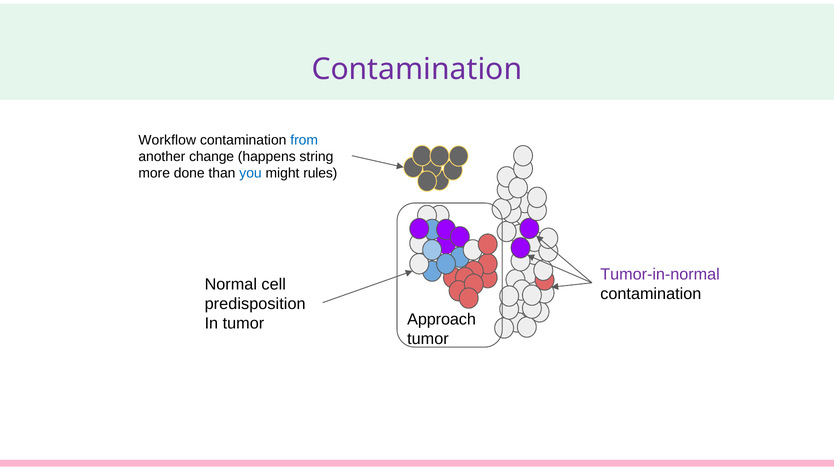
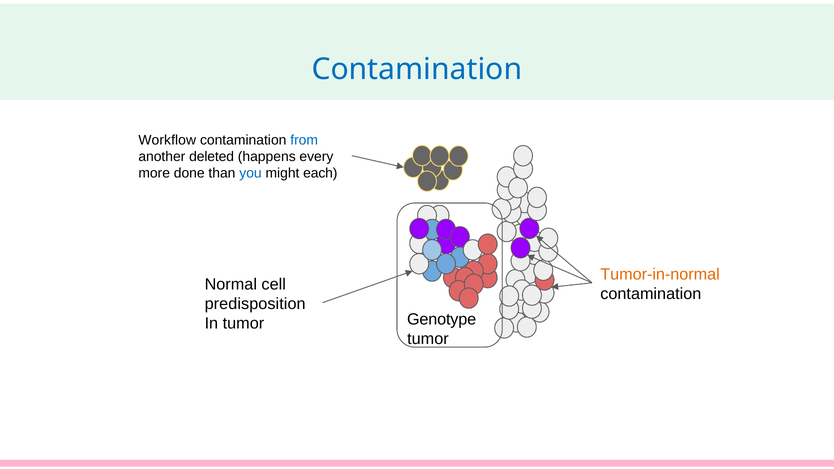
Contamination at (417, 69) colour: purple -> blue
change: change -> deleted
string: string -> every
rules: rules -> each
Tumor-in-normal colour: purple -> orange
Approach: Approach -> Genotype
